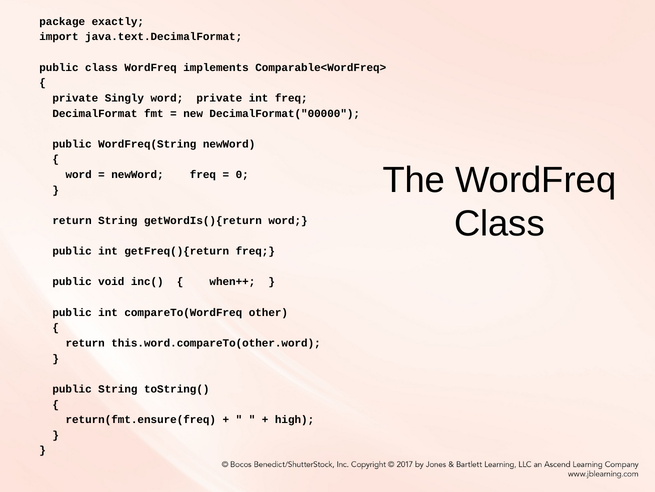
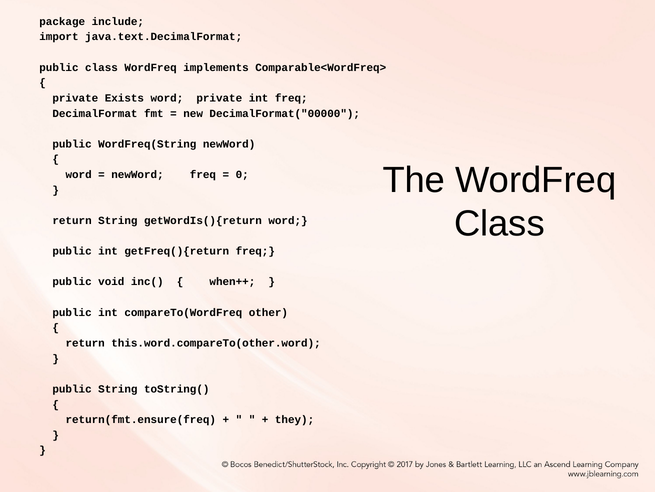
exactly: exactly -> include
Singly: Singly -> Exists
high: high -> they
